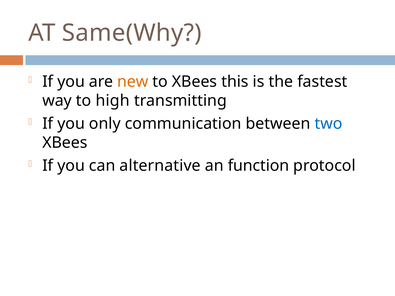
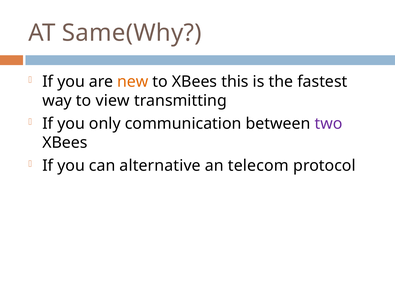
high: high -> view
two colour: blue -> purple
function: function -> telecom
